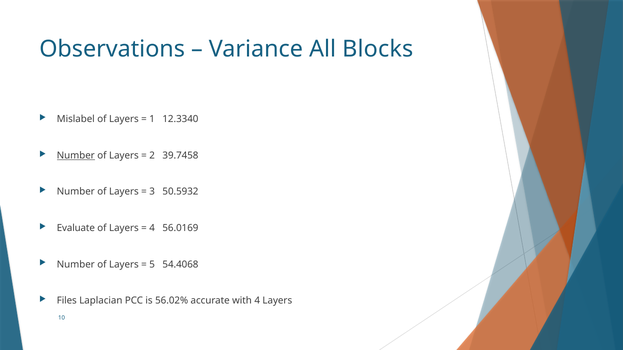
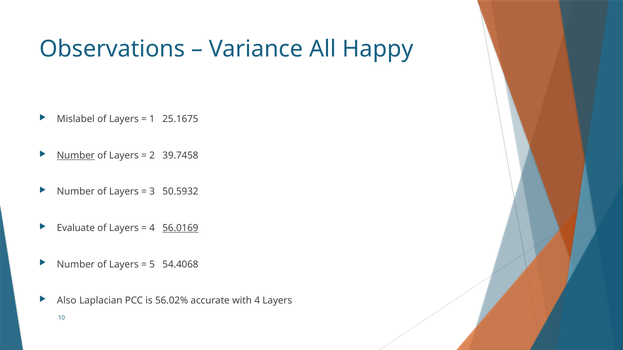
Blocks: Blocks -> Happy
12.3340: 12.3340 -> 25.1675
56.0169 underline: none -> present
Files: Files -> Also
